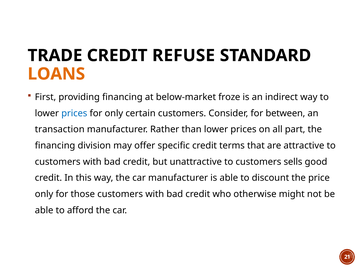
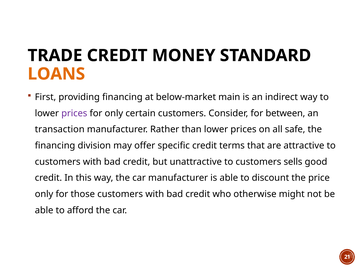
REFUSE: REFUSE -> MONEY
froze: froze -> main
prices at (74, 113) colour: blue -> purple
part: part -> safe
